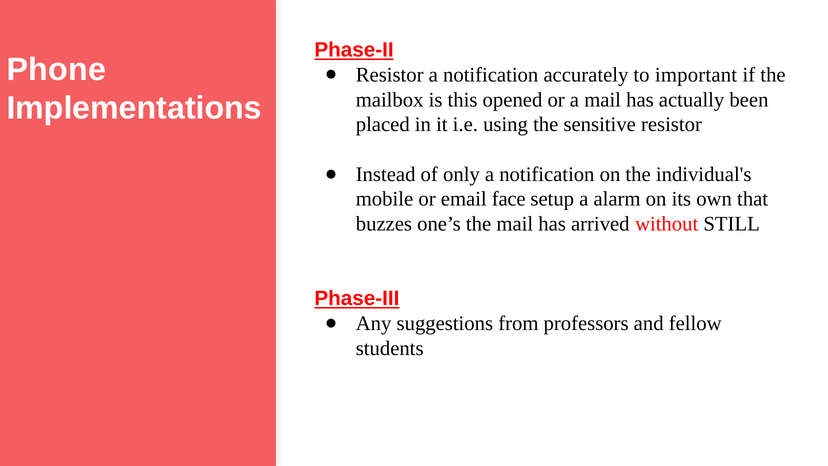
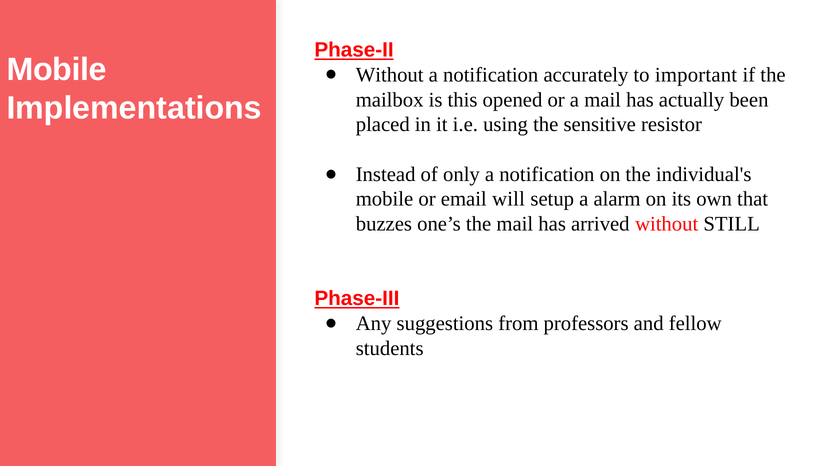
Phone at (56, 70): Phone -> Mobile
Resistor at (390, 75): Resistor -> Without
face: face -> will
